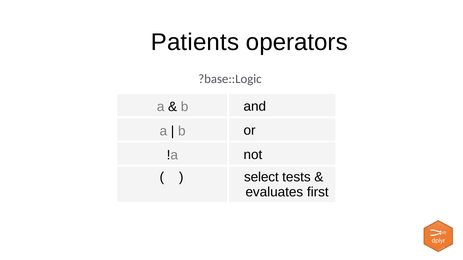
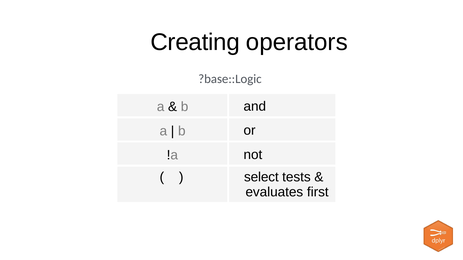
Patients: Patients -> Creating
